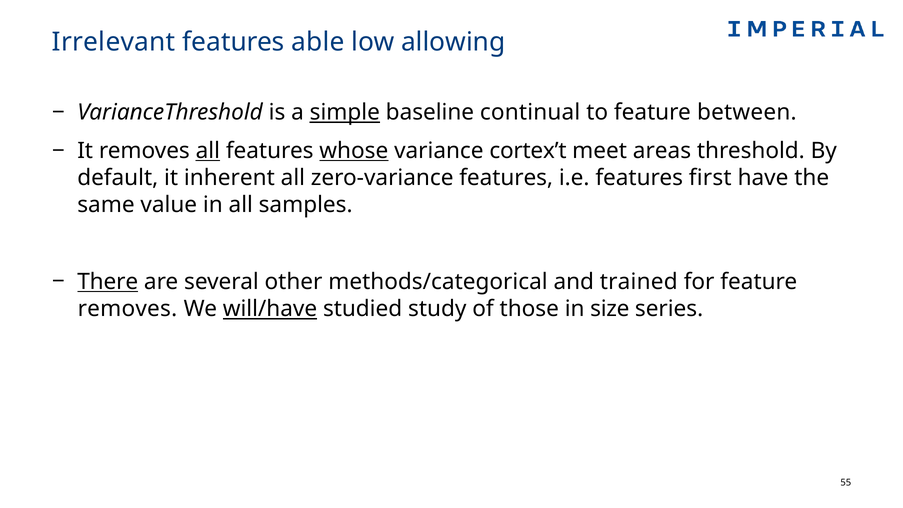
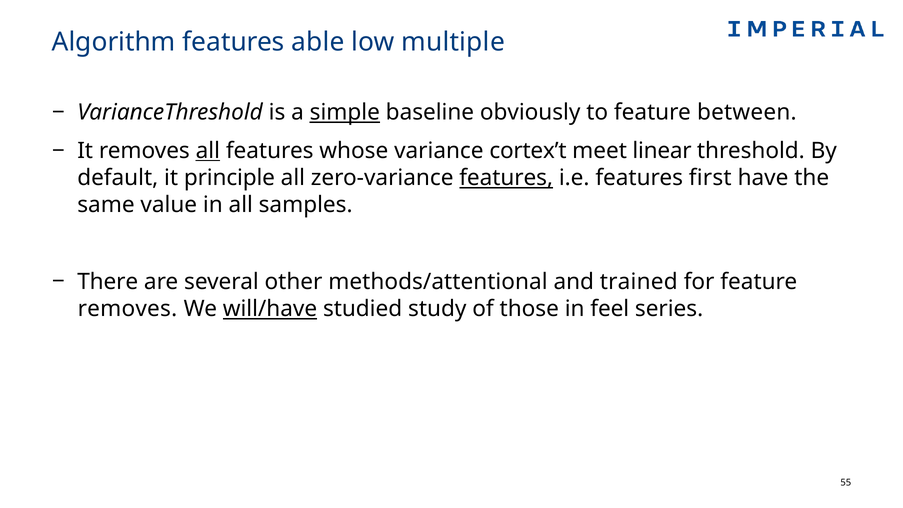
Irrelevant: Irrelevant -> Algorithm
allowing: allowing -> multiple
continual: continual -> obviously
whose underline: present -> none
areas: areas -> linear
inherent: inherent -> principle
features at (506, 178) underline: none -> present
There underline: present -> none
methods/categorical: methods/categorical -> methods/attentional
size: size -> feel
